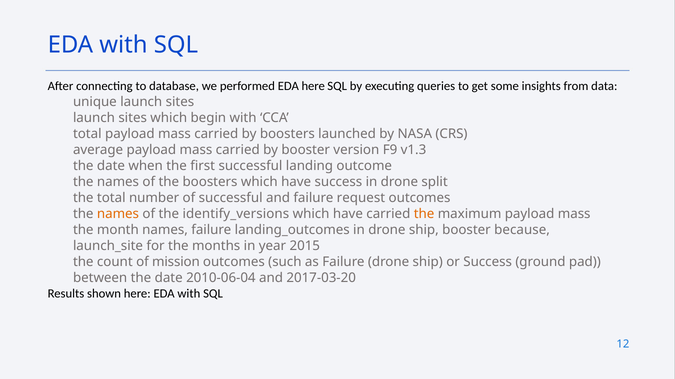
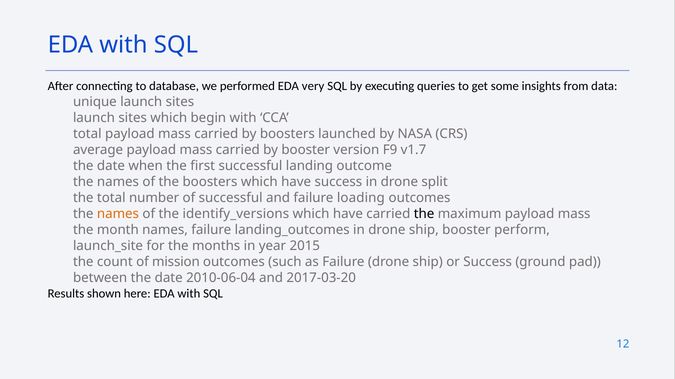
EDA here: here -> very
v1.3: v1.3 -> v1.7
request: request -> loading
the at (424, 214) colour: orange -> black
because: because -> perform
